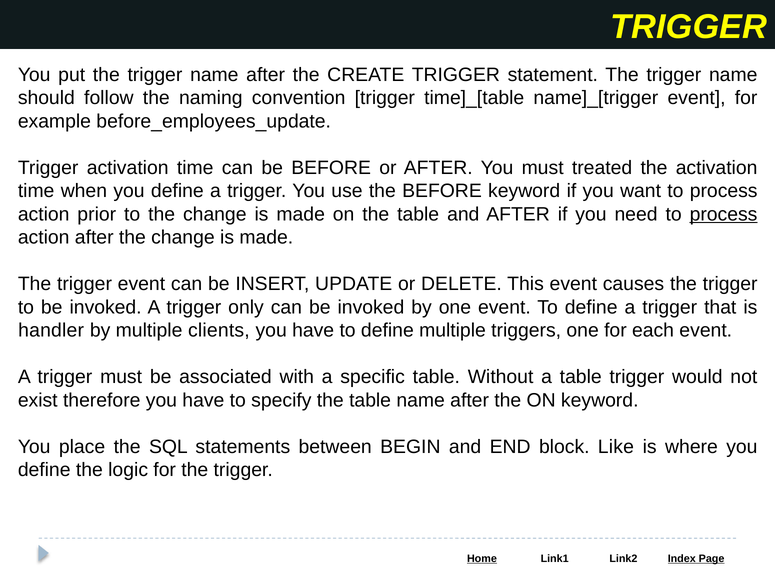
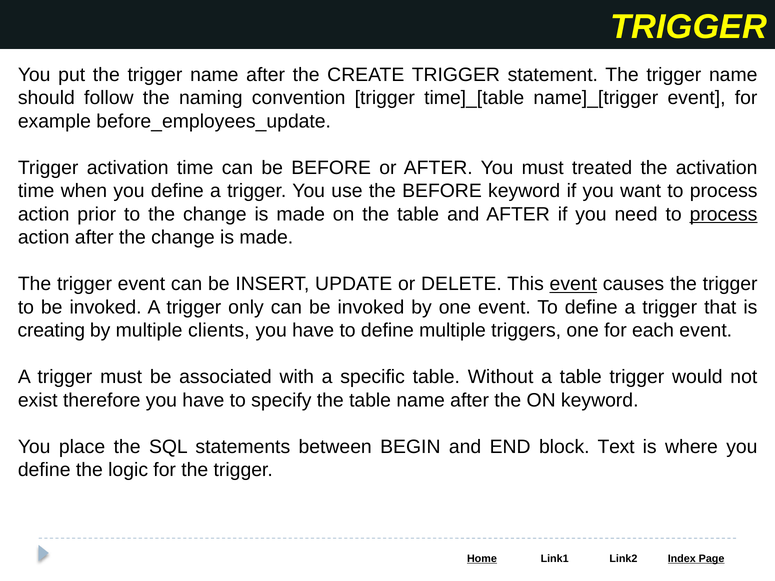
event at (573, 284) underline: none -> present
handler: handler -> creating
Like: Like -> Text
